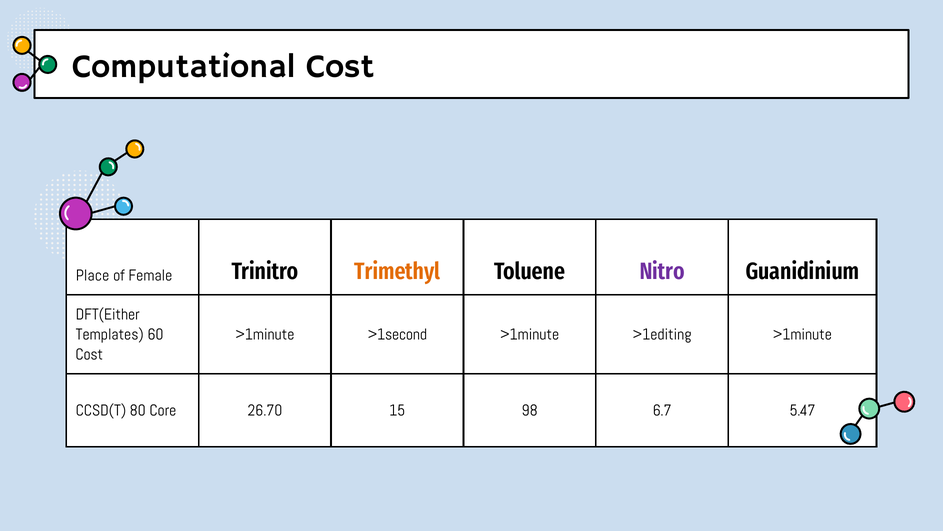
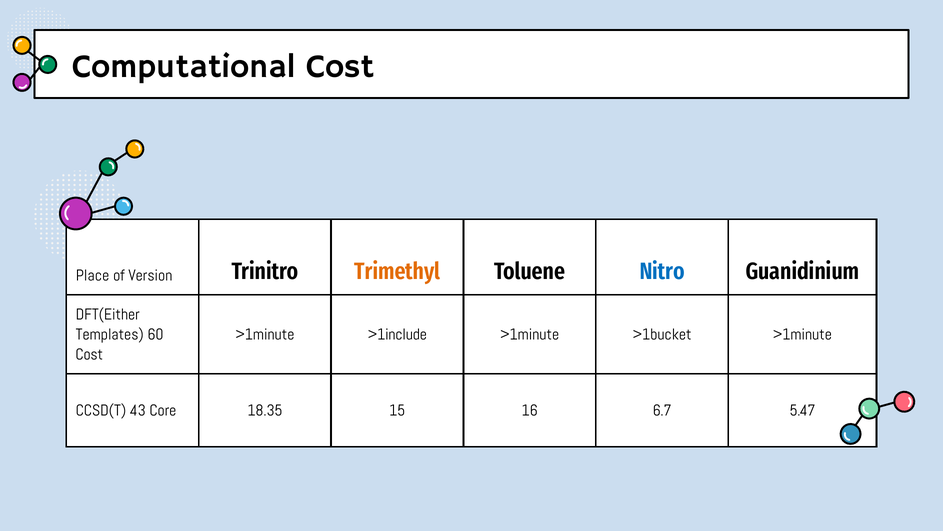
Female: Female -> Version
Nitro colour: purple -> blue
>1second: >1second -> >1include
>1editing: >1editing -> >1bucket
80: 80 -> 43
26.70: 26.70 -> 18.35
98: 98 -> 16
